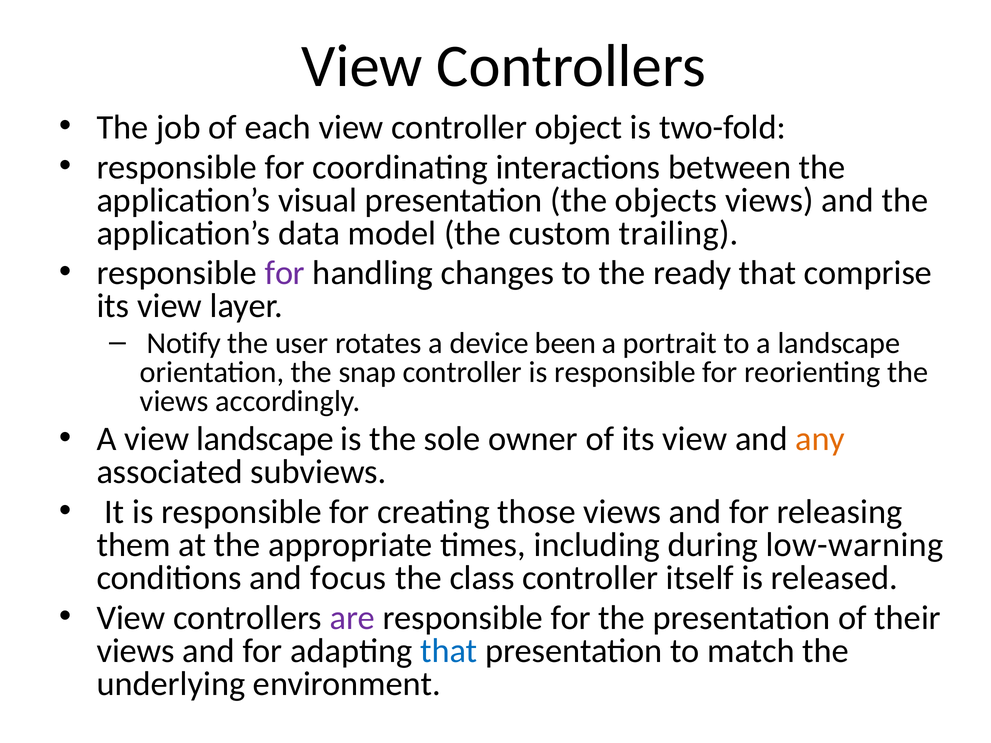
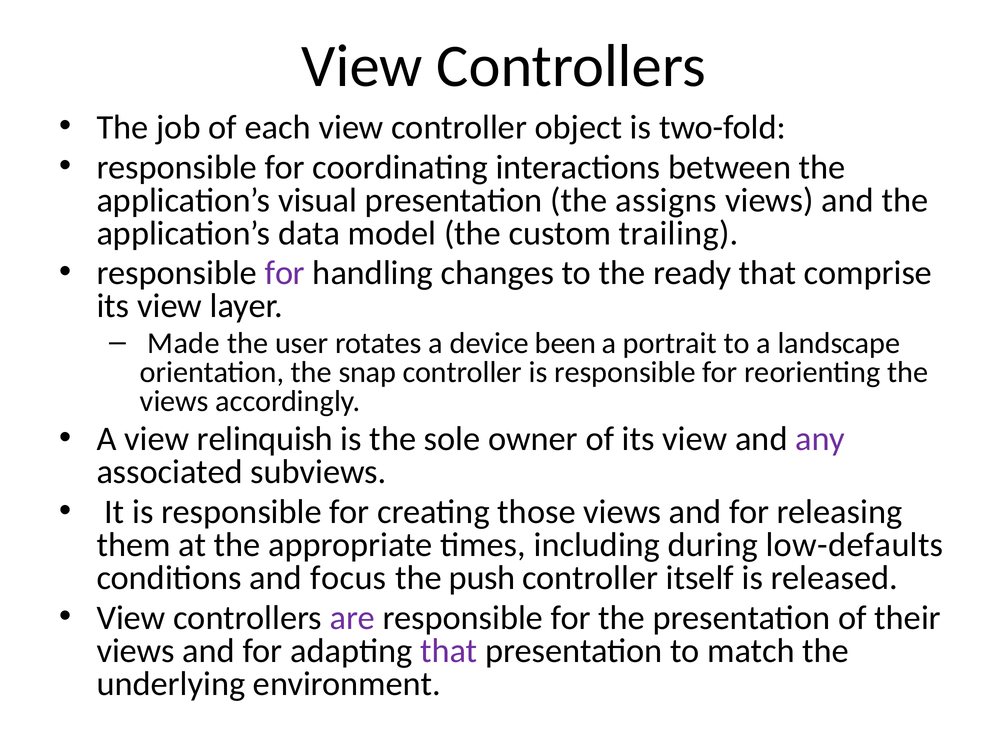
objects: objects -> assigns
Notify: Notify -> Made
view landscape: landscape -> relinquish
any colour: orange -> purple
low-warning: low-warning -> low-defaults
class: class -> push
that at (449, 651) colour: blue -> purple
